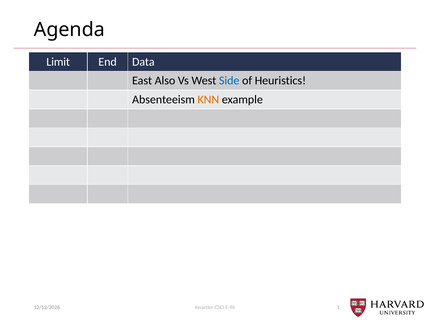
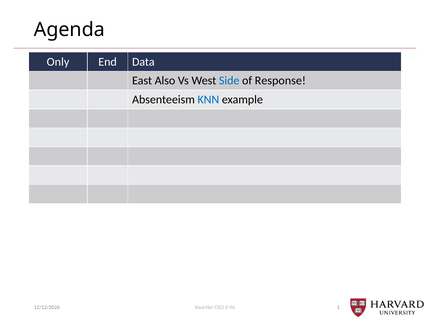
Limit: Limit -> Only
Heuristics: Heuristics -> Response
KNN colour: orange -> blue
